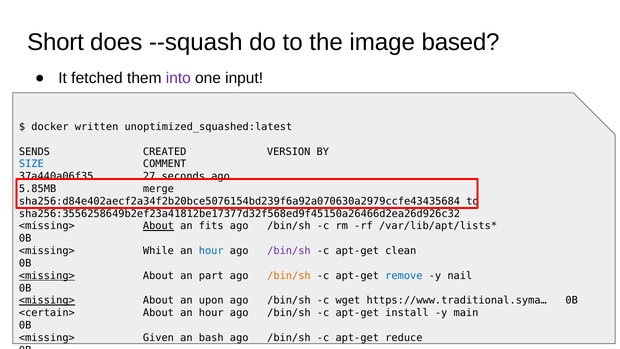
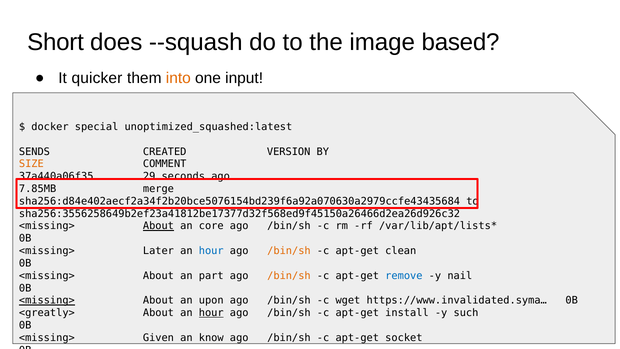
fetched: fetched -> quicker
into colour: purple -> orange
written: written -> special
SIZE colour: blue -> orange
27: 27 -> 29
5.85MB: 5.85MB -> 7.85MB
fits: fits -> core
While: While -> Later
/bin/sh at (289, 251) colour: purple -> orange
<missing> at (47, 276) underline: present -> none
https://www.traditional.syma…: https://www.traditional.syma… -> https://www.invalidated.syma…
<certain>: <certain> -> <greatly>
hour at (211, 313) underline: none -> present
main: main -> such
bash: bash -> know
reduce: reduce -> socket
